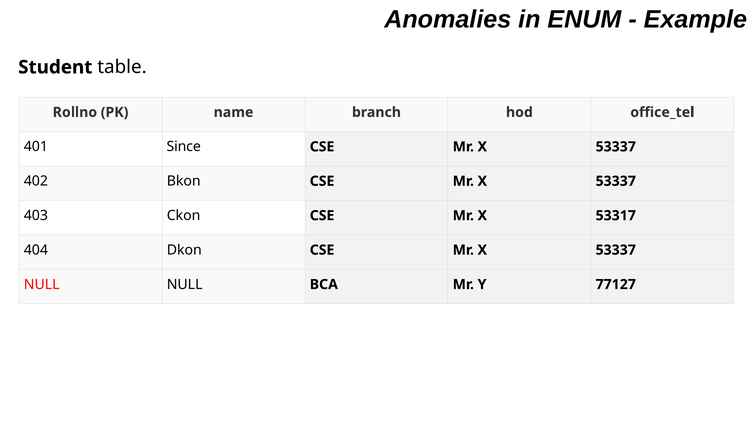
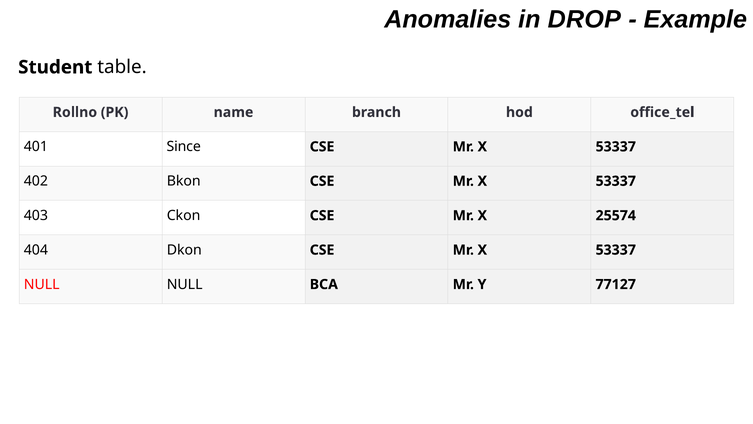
ENUM: ENUM -> DROP
53317: 53317 -> 25574
